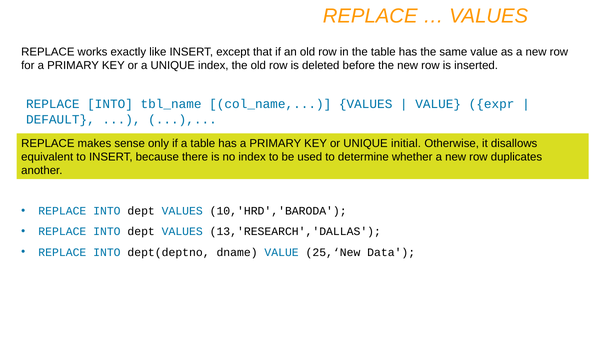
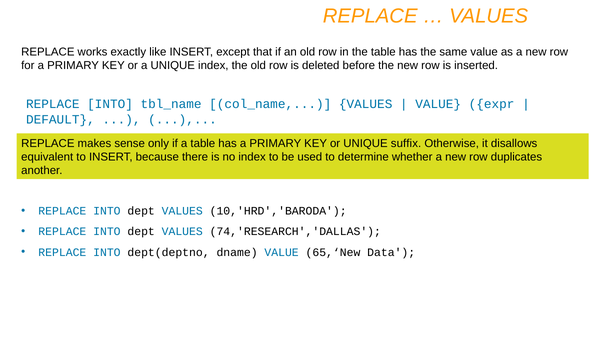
initial: initial -> suffix
13,'RESEARCH','DALLAS: 13,'RESEARCH','DALLAS -> 74,'RESEARCH','DALLAS
25,‘New: 25,‘New -> 65,‘New
